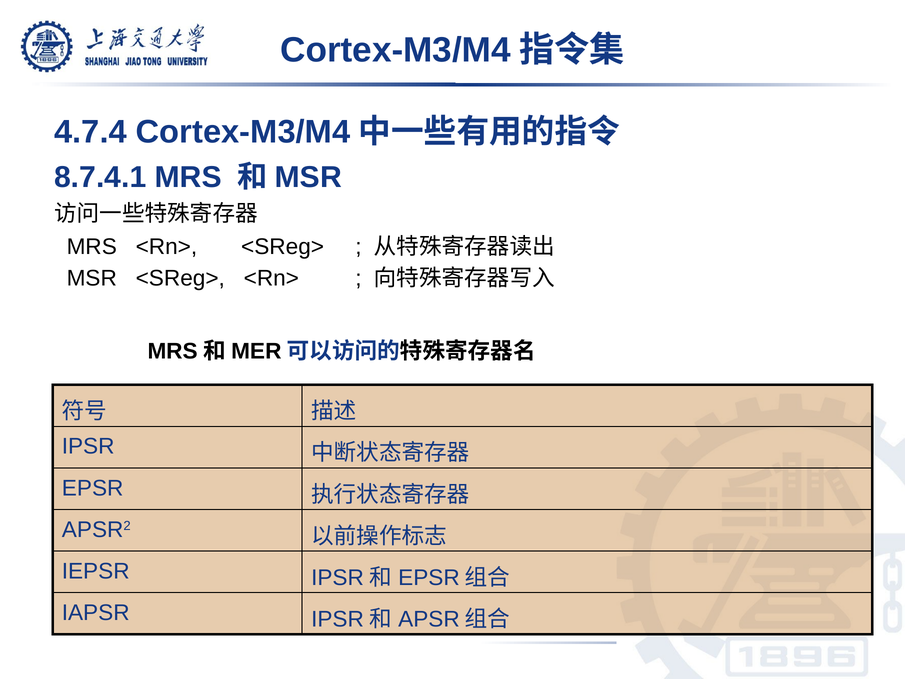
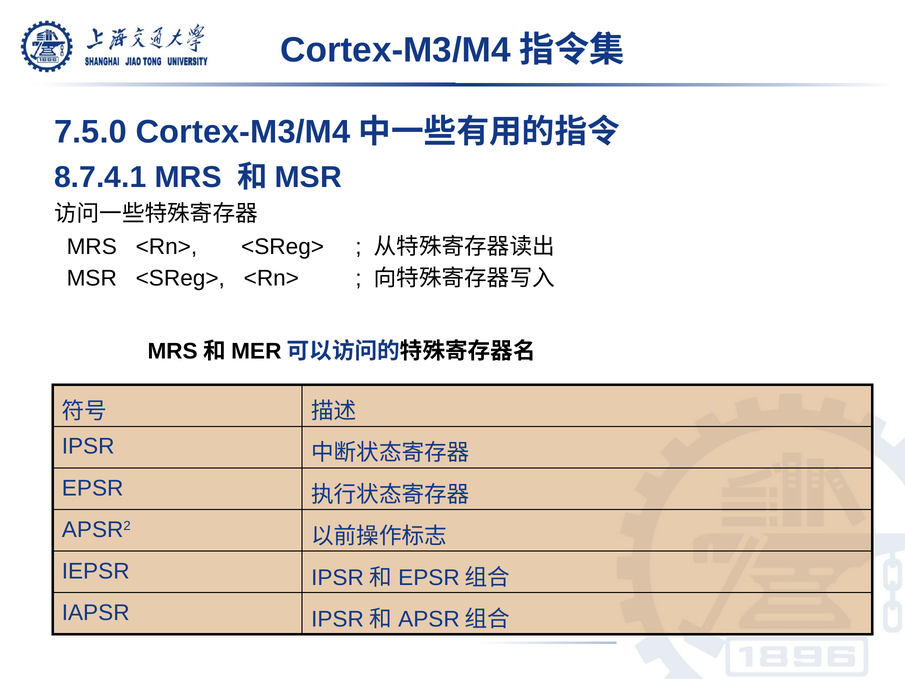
4.7.4: 4.7.4 -> 7.5.0
